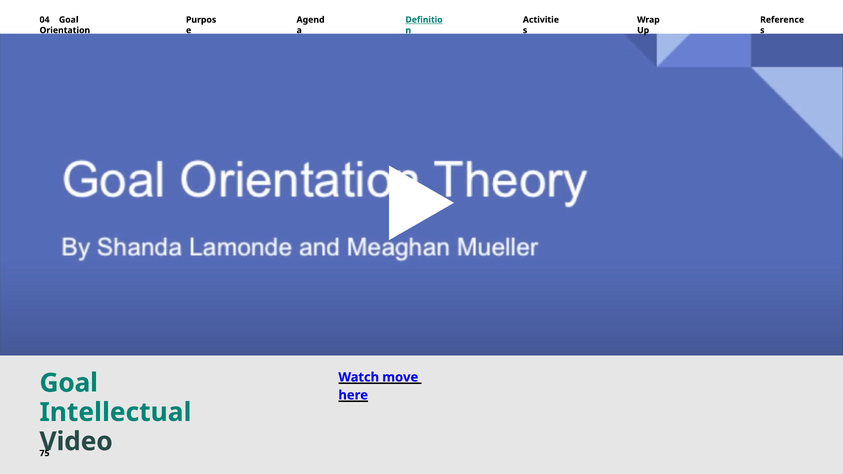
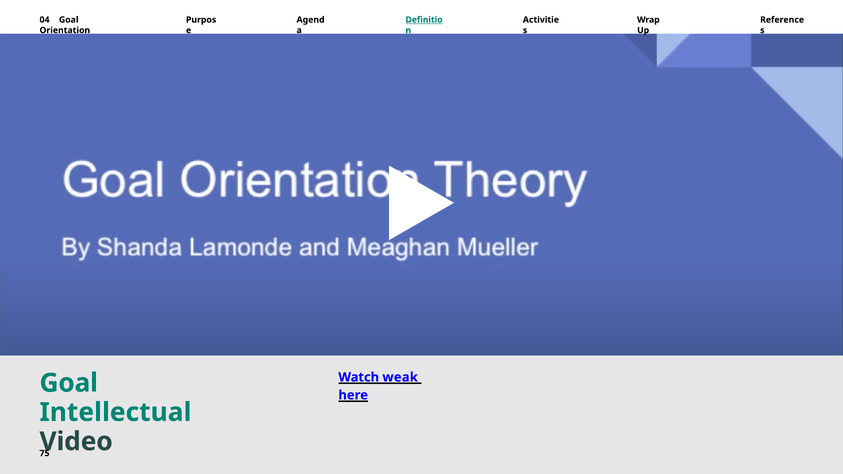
move: move -> weak
